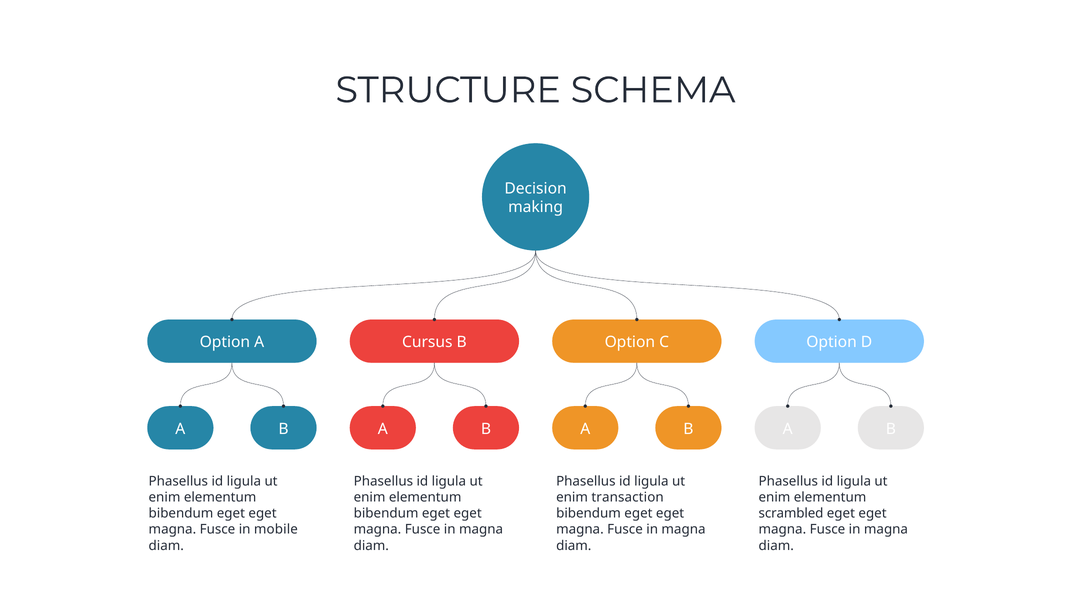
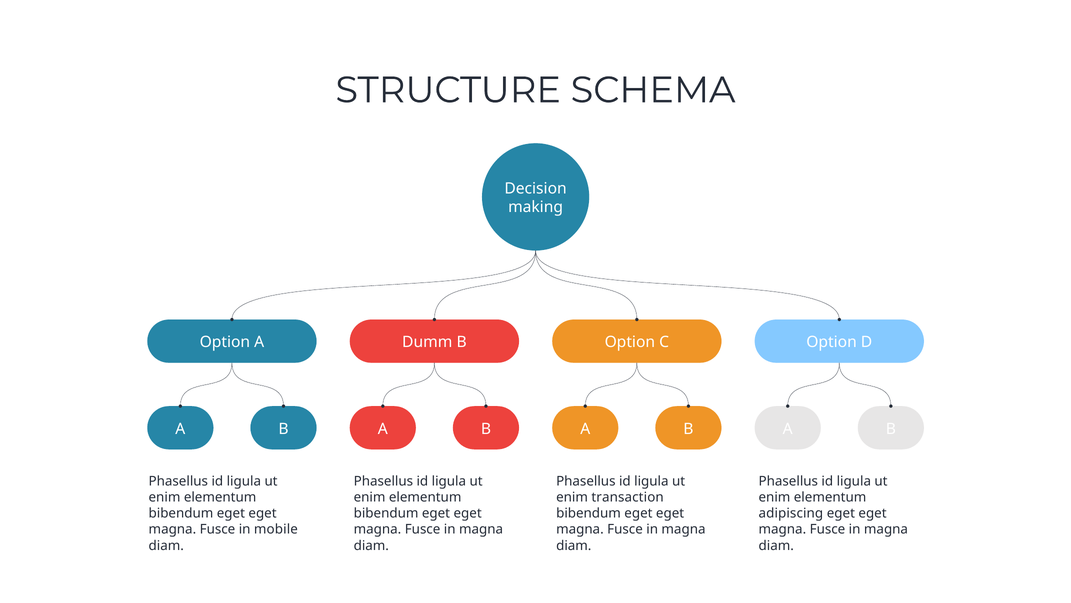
Cursus: Cursus -> Dumm
scrambled: scrambled -> adipiscing
